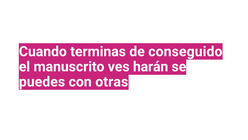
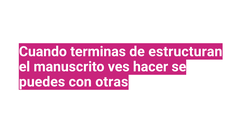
conseguido: conseguido -> estructuran
harán: harán -> hacer
